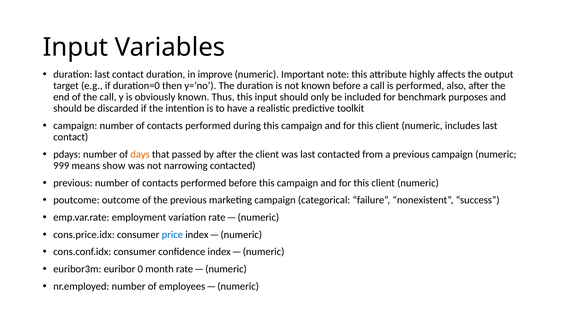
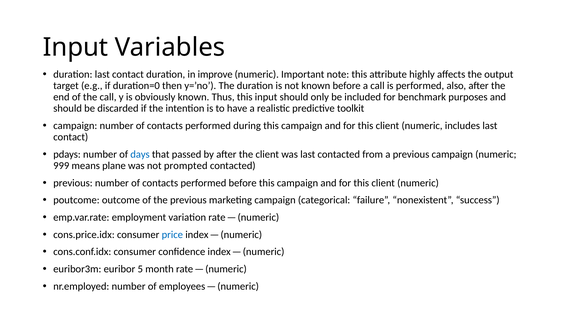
days colour: orange -> blue
show: show -> plane
narrowing: narrowing -> prompted
0: 0 -> 5
